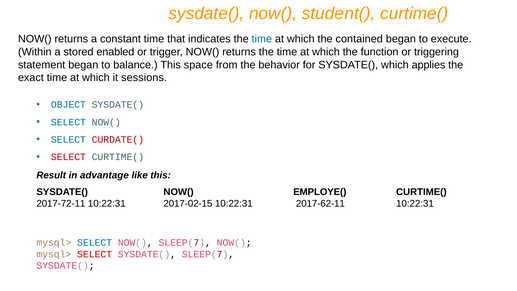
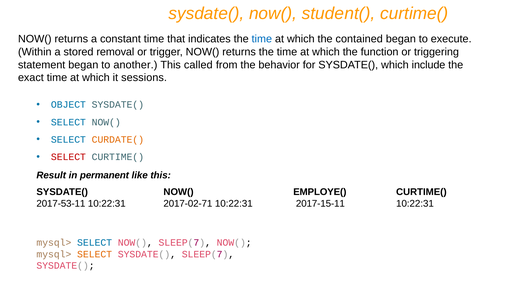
enabled: enabled -> removal
balance: balance -> another
space: space -> called
applies: applies -> include
CURDATE( colour: red -> orange
advantage: advantage -> permanent
2017-72-11: 2017-72-11 -> 2017-53-11
2017-02-15: 2017-02-15 -> 2017-02-71
2017-62-11: 2017-62-11 -> 2017-15-11
SELECT at (95, 254) colour: red -> orange
